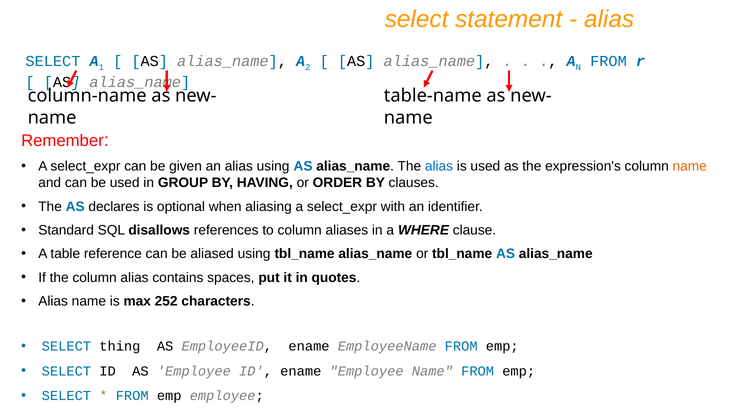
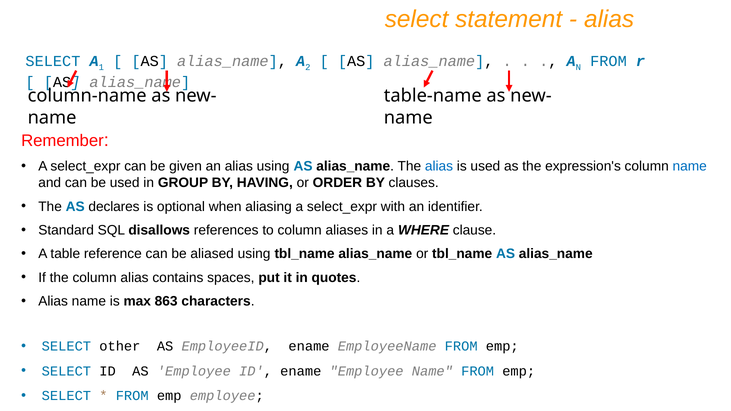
name at (690, 166) colour: orange -> blue
252: 252 -> 863
thing: thing -> other
